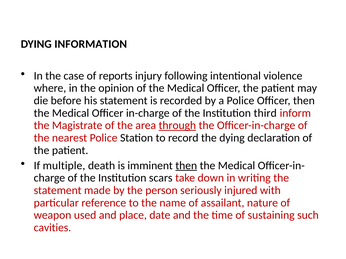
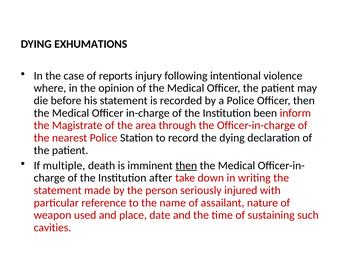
INFORMATION: INFORMATION -> EXHUMATIONS
third: third -> been
through underline: present -> none
scars: scars -> after
